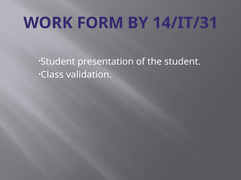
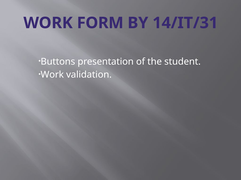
Student at (58, 62): Student -> Buttons
Class at (52, 75): Class -> Work
